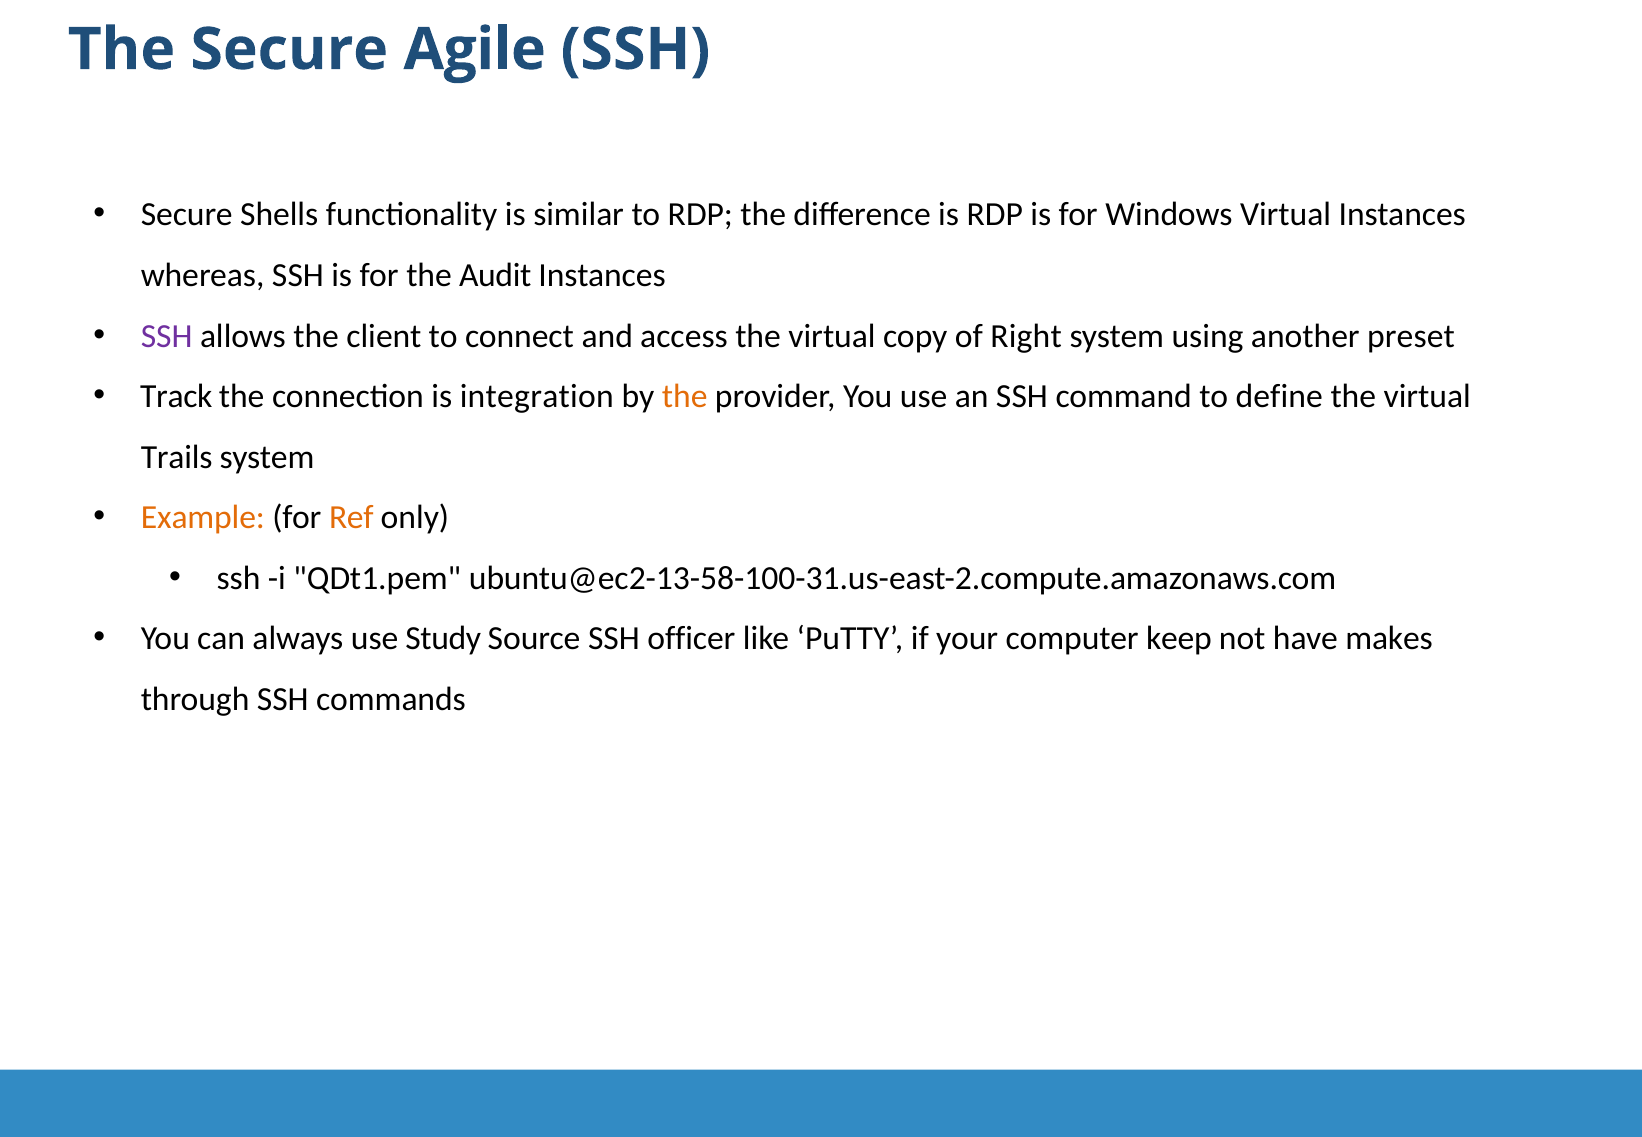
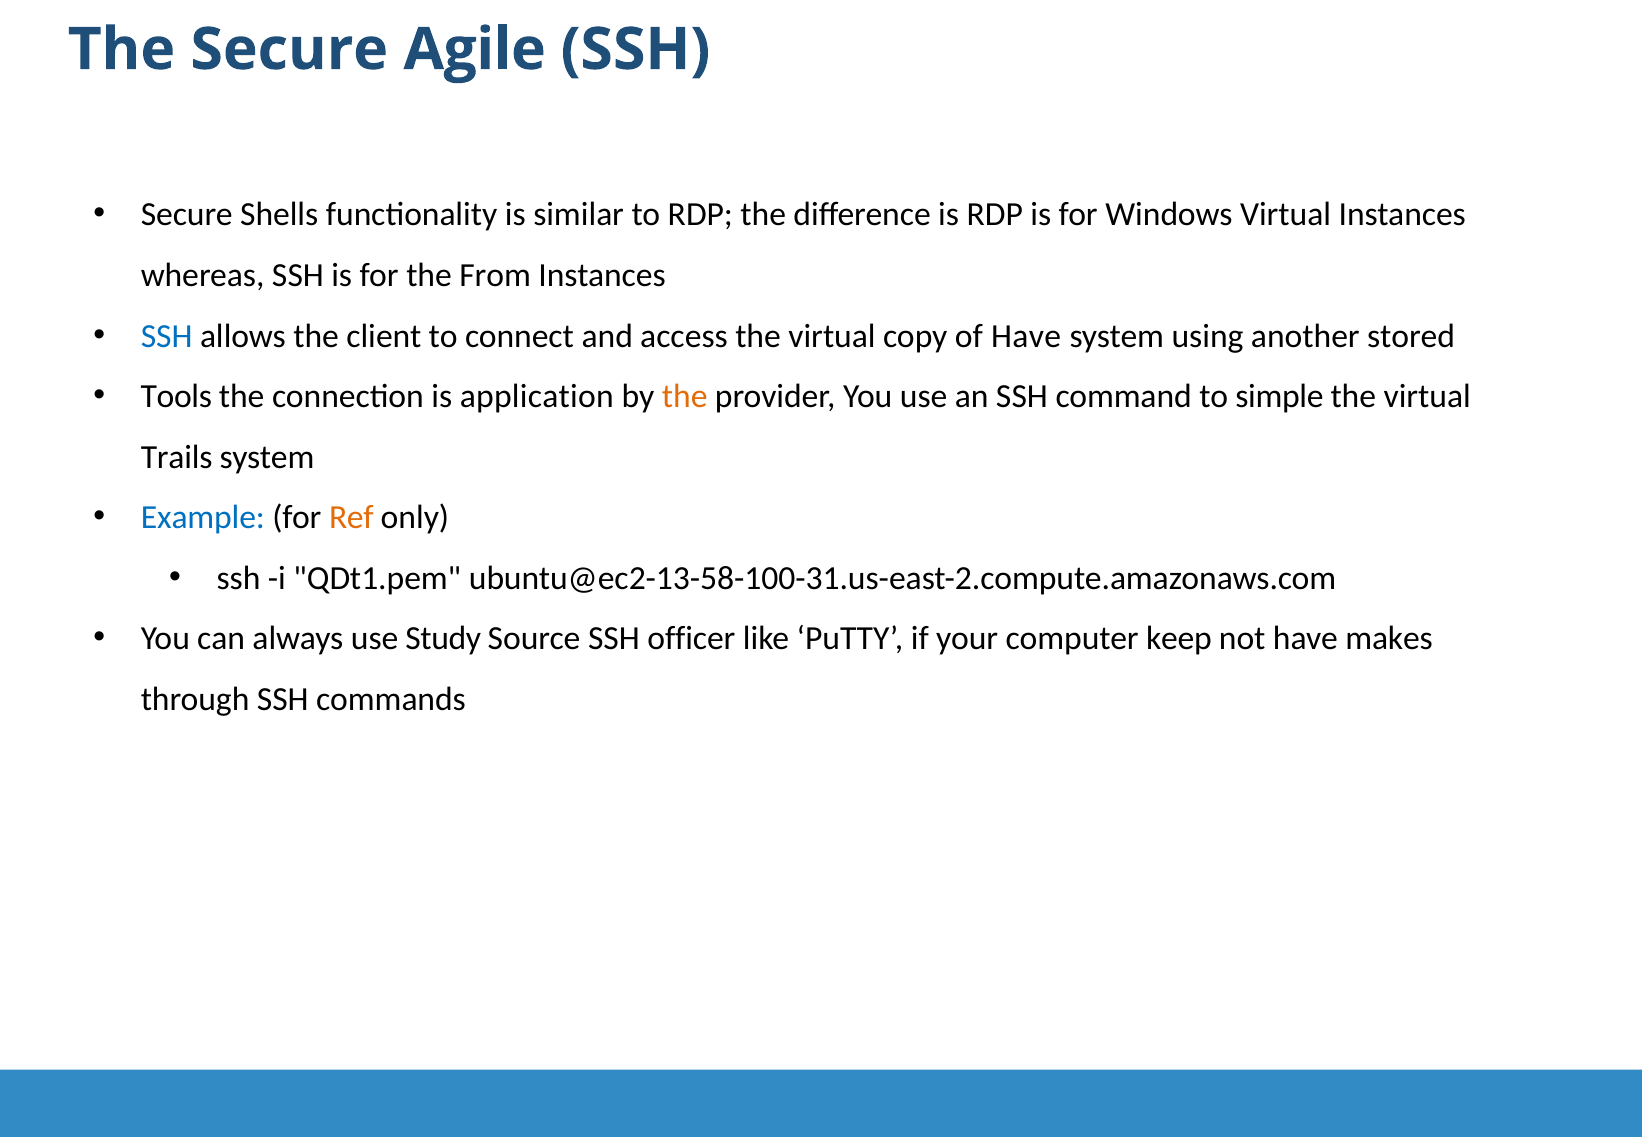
Audit: Audit -> From
SSH at (167, 336) colour: purple -> blue
of Right: Right -> Have
preset: preset -> stored
Track: Track -> Tools
integration: integration -> application
define: define -> simple
Example colour: orange -> blue
